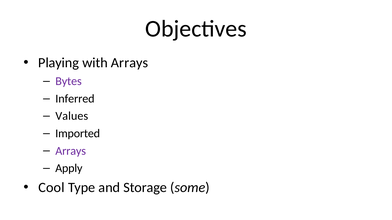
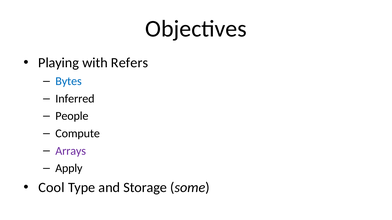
with Arrays: Arrays -> Refers
Bytes colour: purple -> blue
Values: Values -> People
Imported: Imported -> Compute
